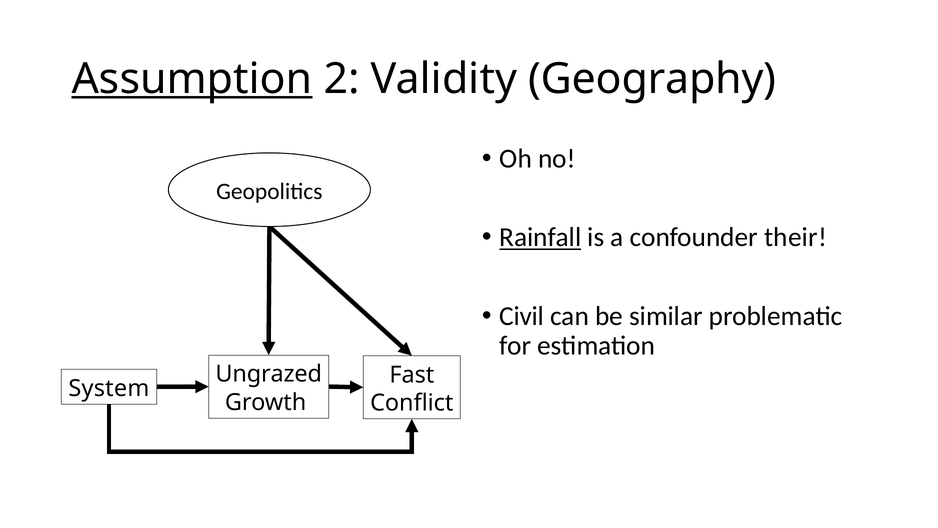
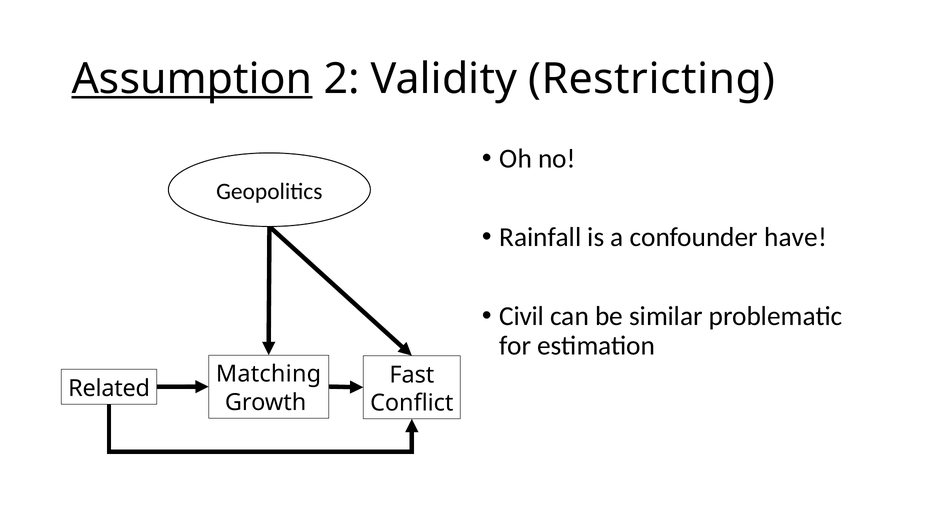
Geography: Geography -> Restricting
Rainfall underline: present -> none
their: their -> have
Ungrazed: Ungrazed -> Matching
System: System -> Related
